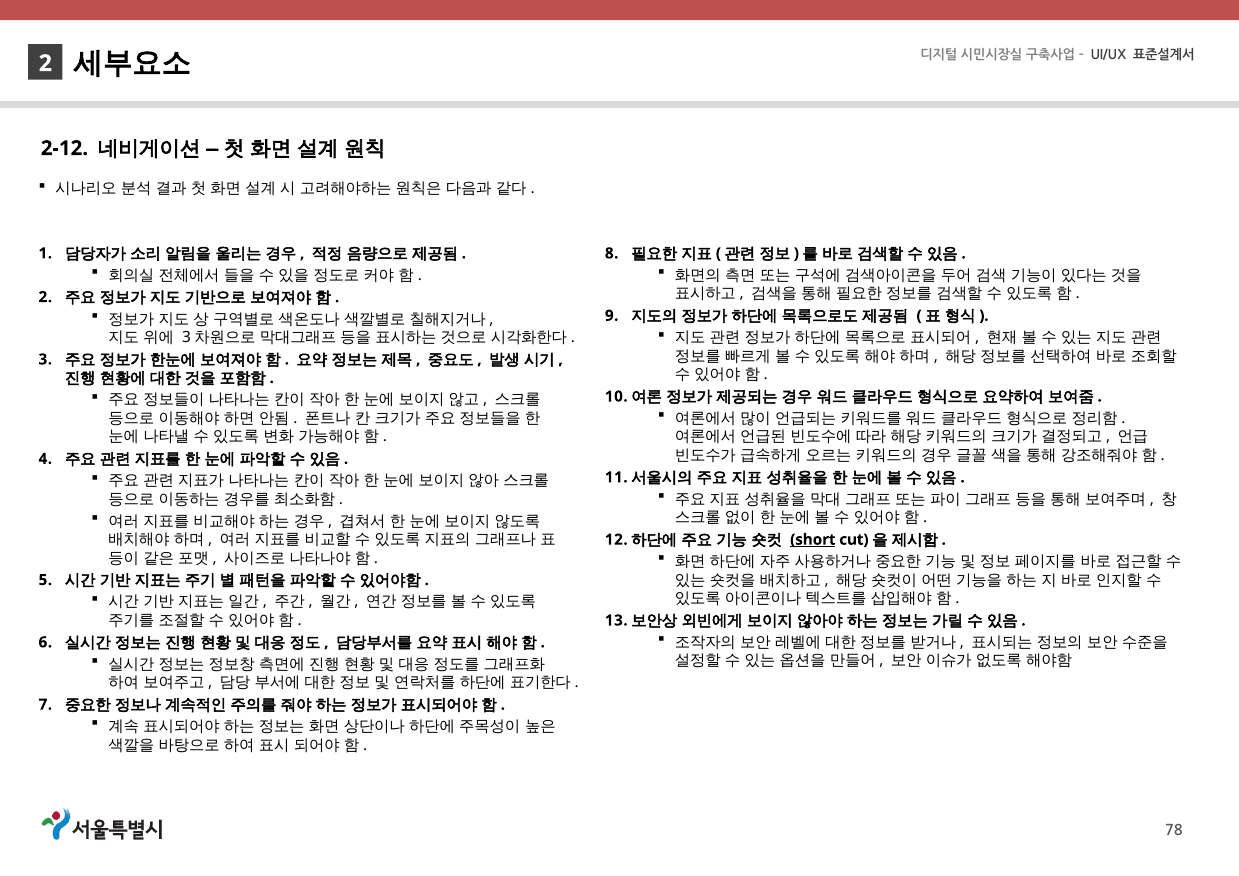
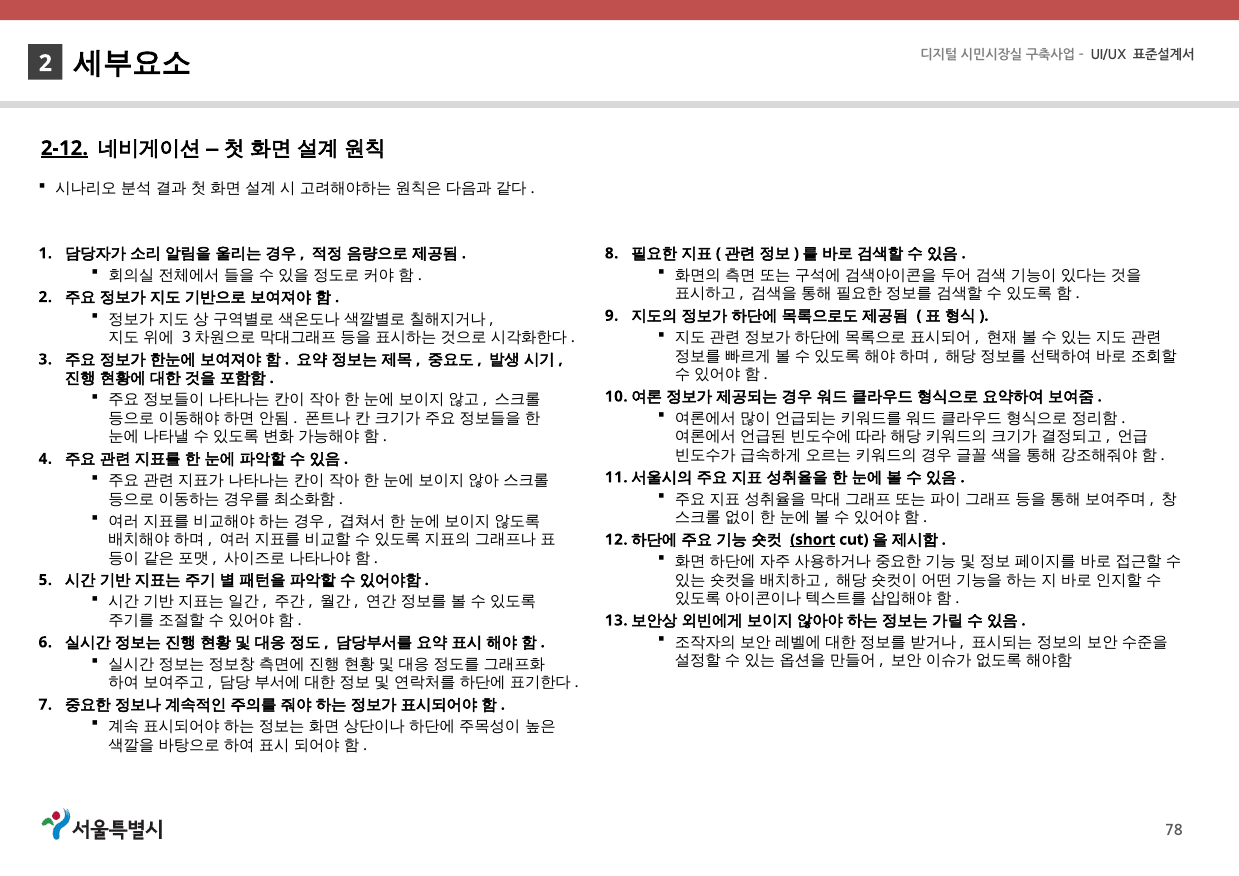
2-12 underline: none -> present
